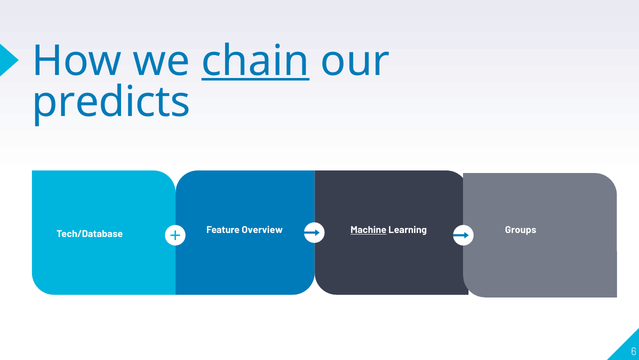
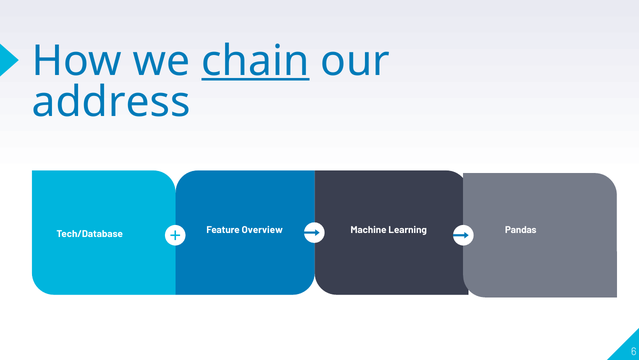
predicts: predicts -> address
Machine underline: present -> none
Groups: Groups -> Pandas
